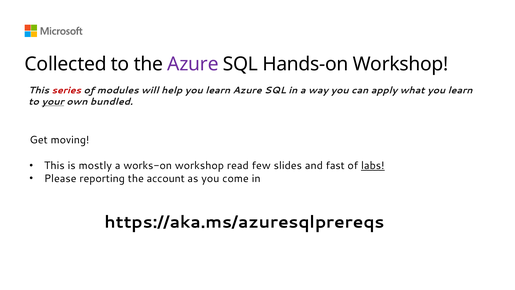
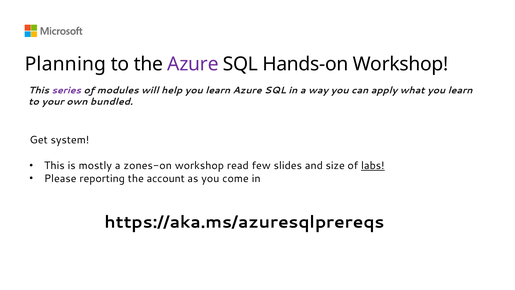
Collected: Collected -> Planning
series colour: red -> purple
your underline: present -> none
moving: moving -> system
works-on: works-on -> zones-on
fast: fast -> size
